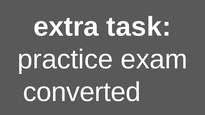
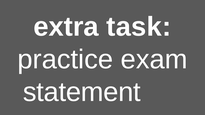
converted: converted -> statement
